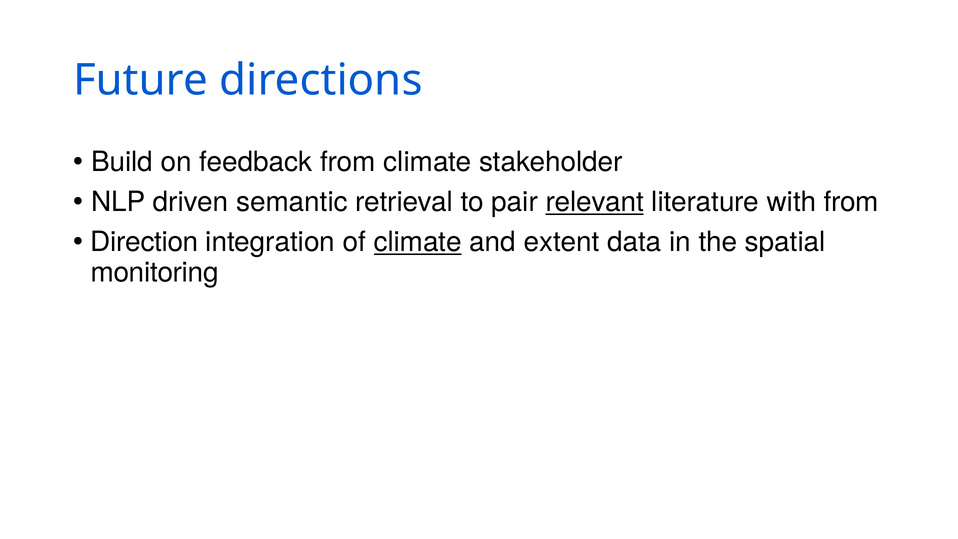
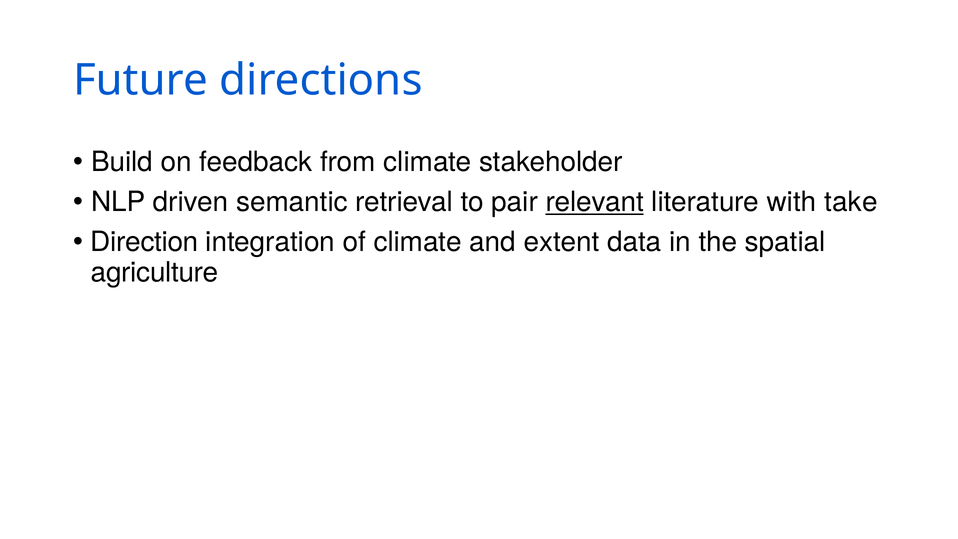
with from: from -> take
climate at (418, 242) underline: present -> none
monitoring: monitoring -> agriculture
